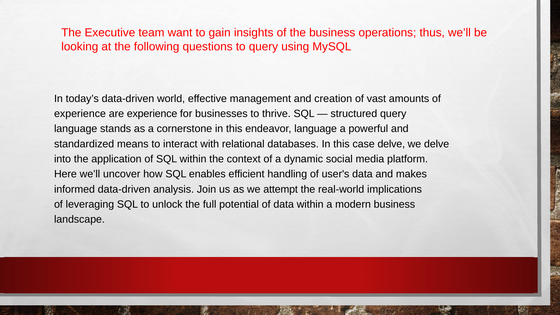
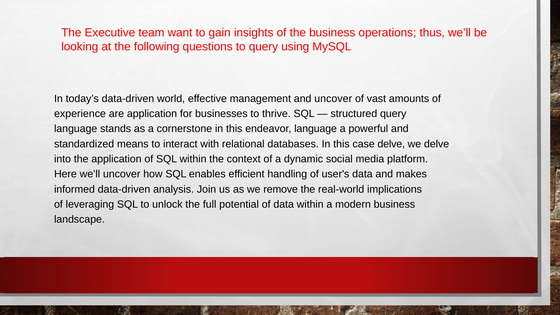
and creation: creation -> uncover
are experience: experience -> application
attempt: attempt -> remove
